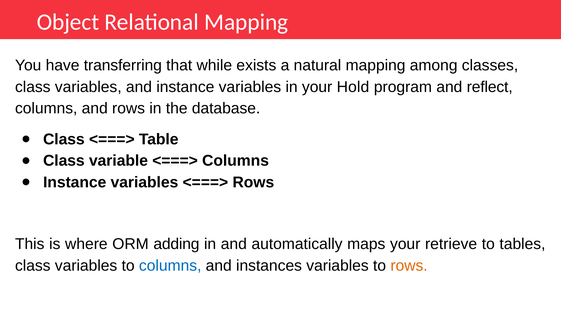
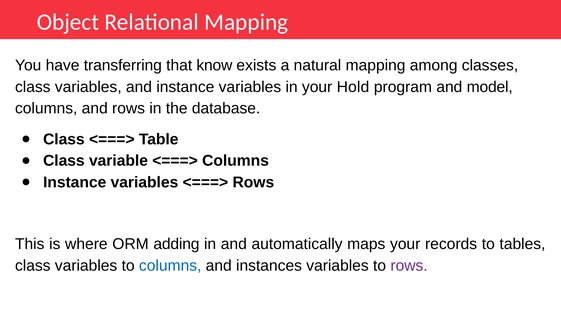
while: while -> know
reflect: reflect -> model
retrieve: retrieve -> records
rows at (409, 265) colour: orange -> purple
